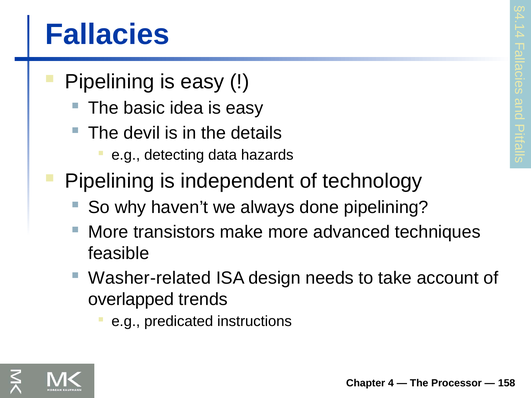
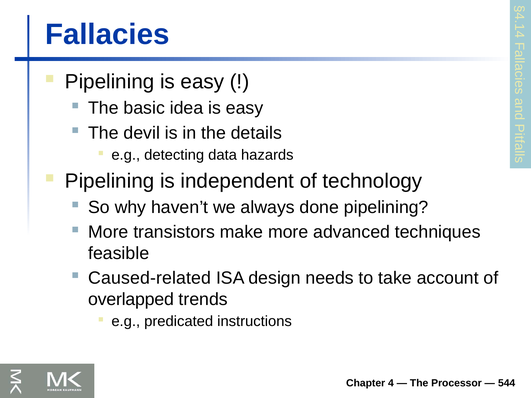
Washer-related: Washer-related -> Caused-related
158: 158 -> 544
